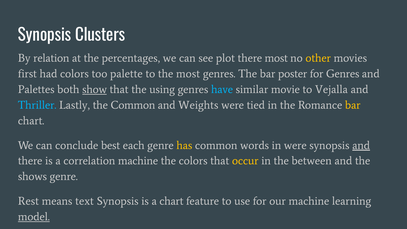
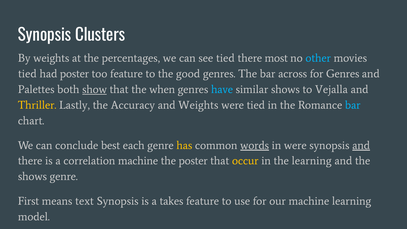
By relation: relation -> weights
see plot: plot -> tied
other colour: yellow -> light blue
first at (27, 74): first -> tied
had colors: colors -> poster
too palette: palette -> feature
the most: most -> good
poster: poster -> across
using: using -> when
similar movie: movie -> shows
Thriller colour: light blue -> yellow
the Common: Common -> Accuracy
bar at (353, 105) colour: yellow -> light blue
words underline: none -> present
the colors: colors -> poster
the between: between -> learning
Rest: Rest -> First
a chart: chart -> takes
model underline: present -> none
